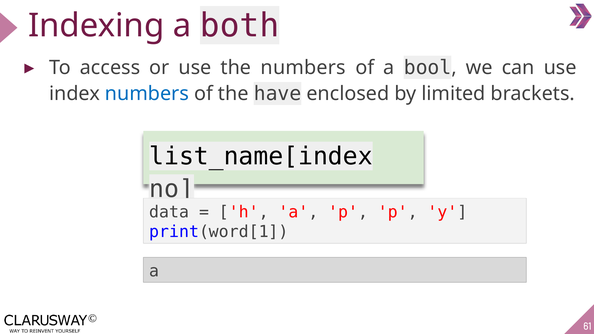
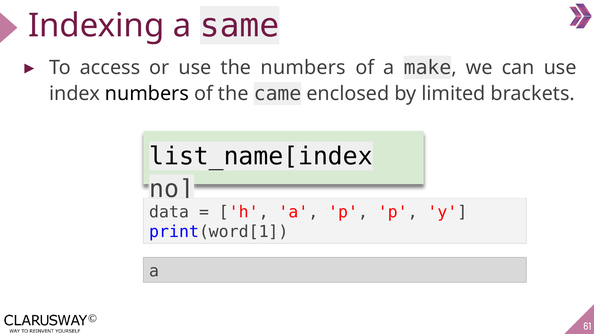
both: both -> same
bool: bool -> make
numbers at (147, 94) colour: blue -> black
have: have -> came
